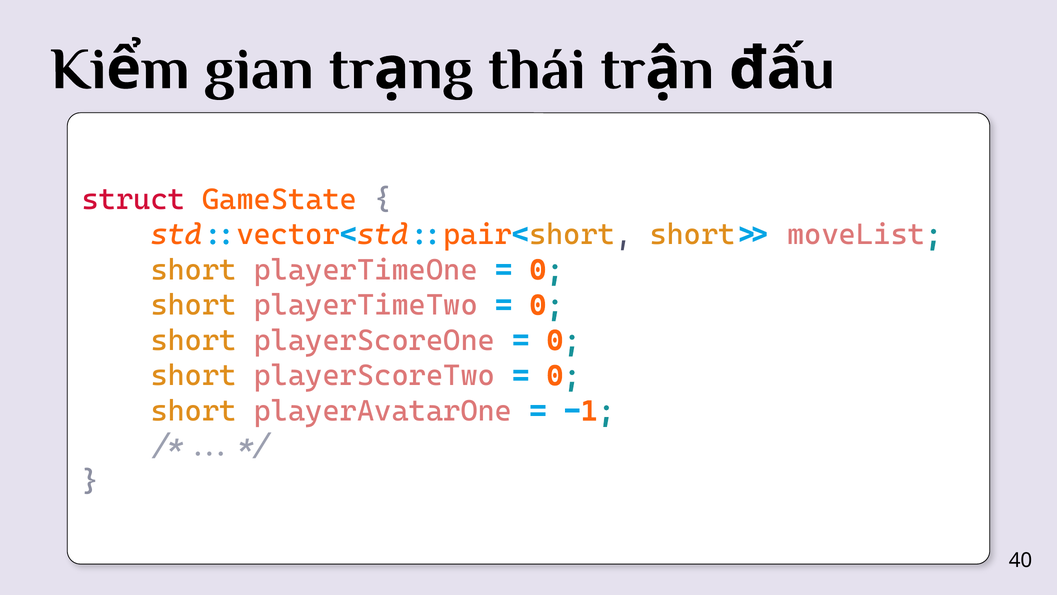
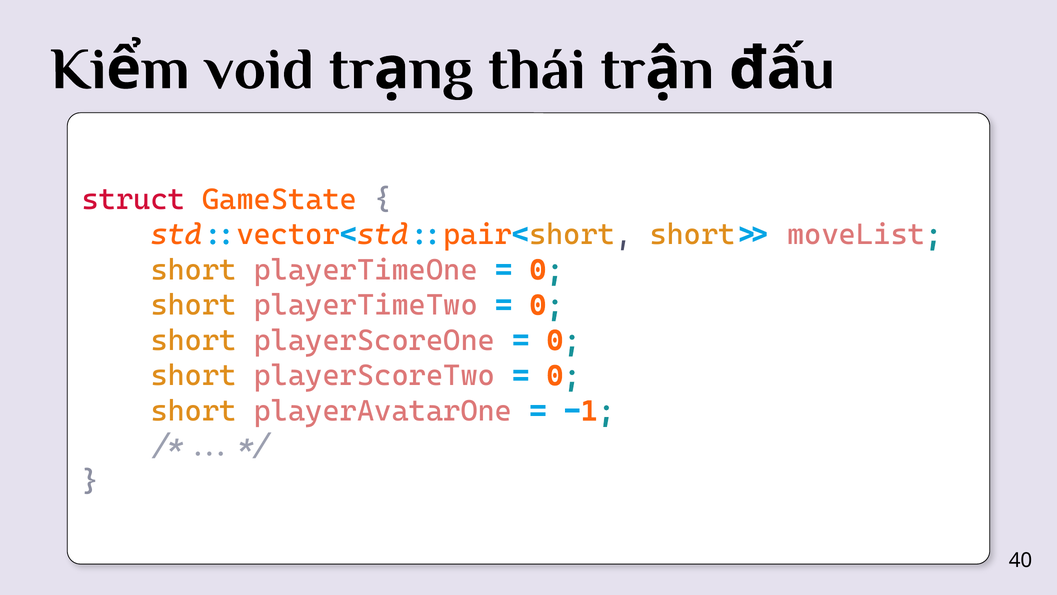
gian: gian -> void
